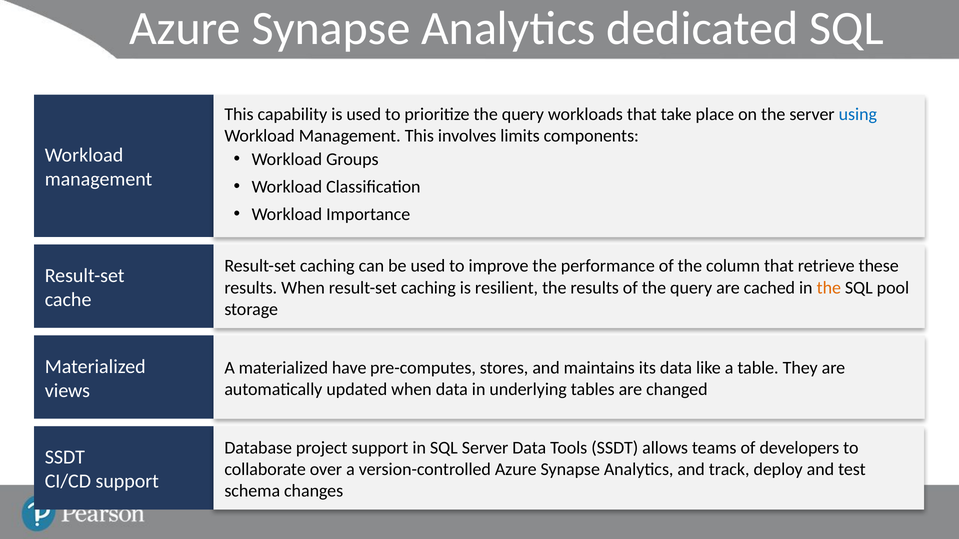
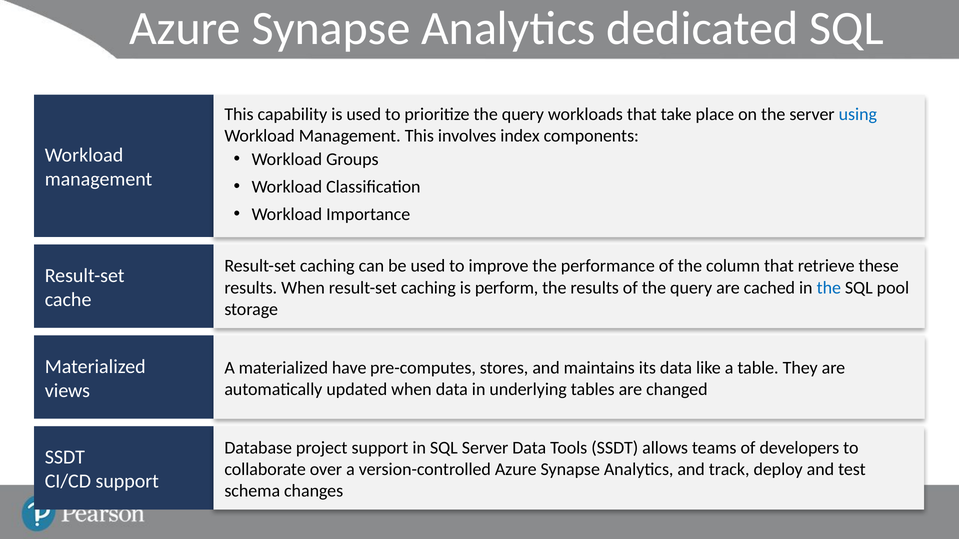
limits: limits -> index
resilient: resilient -> perform
the at (829, 288) colour: orange -> blue
